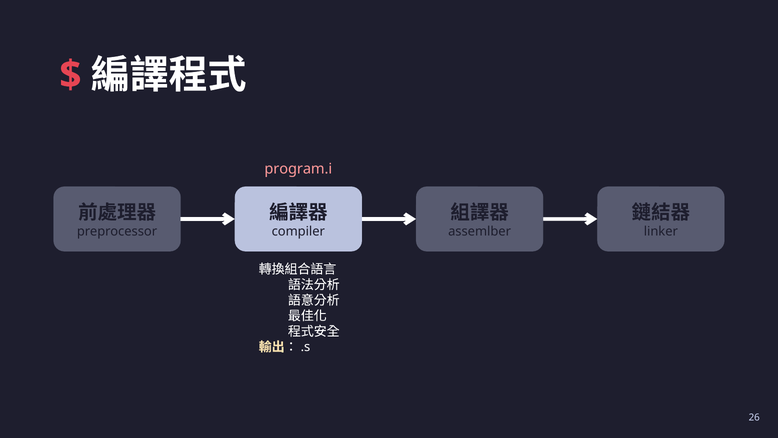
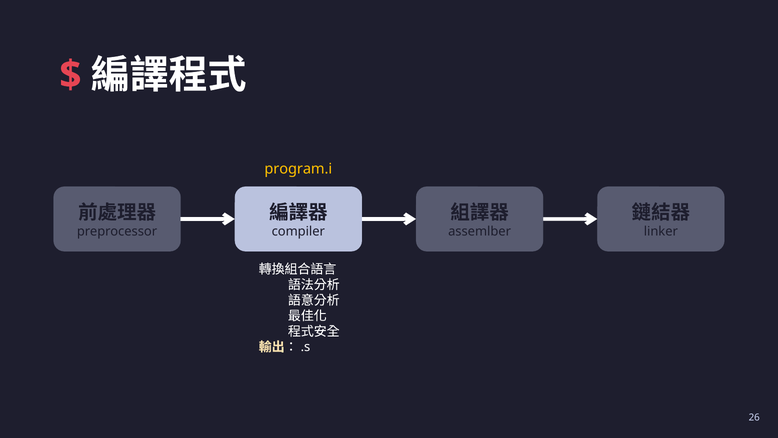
program.i colour: pink -> yellow
